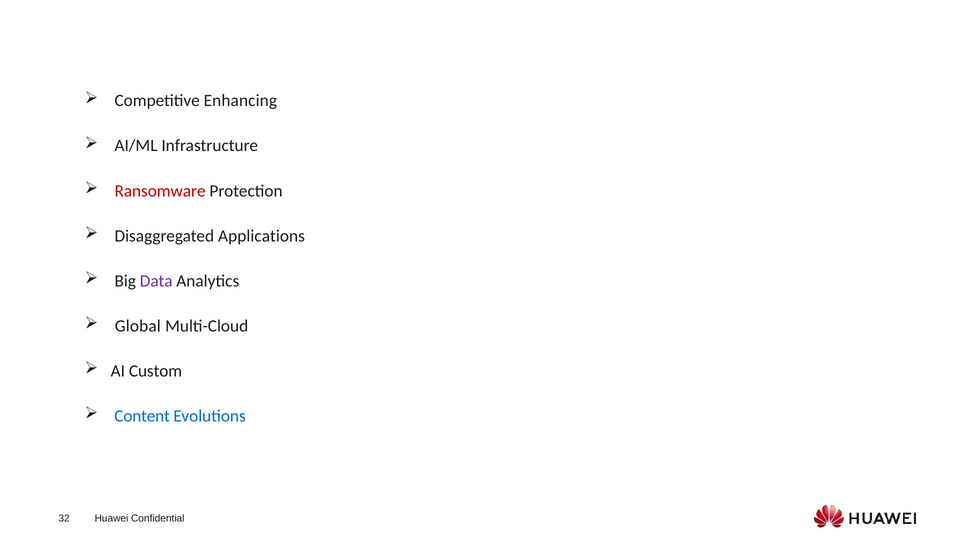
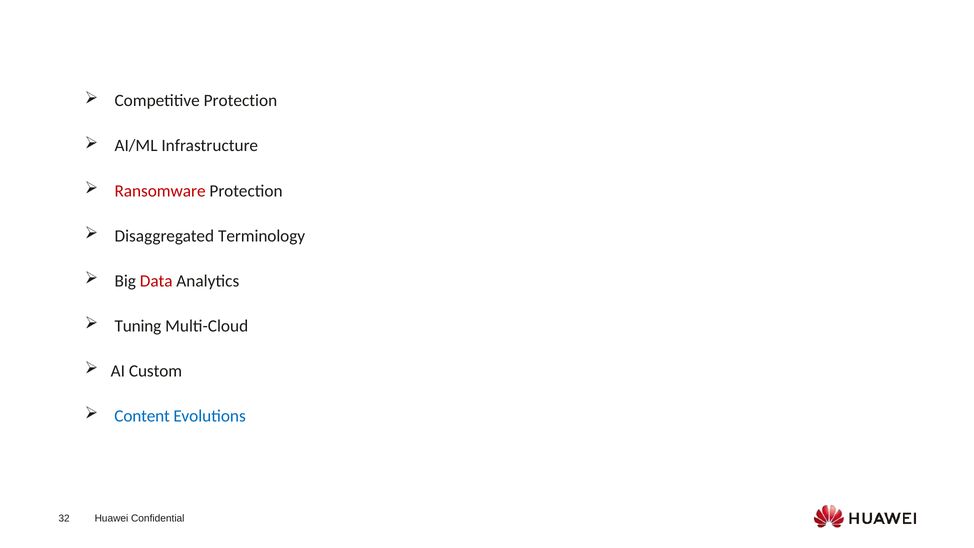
Competitive Enhancing: Enhancing -> Protection
Applications: Applications -> Terminology
Data colour: purple -> red
Global: Global -> Tuning
